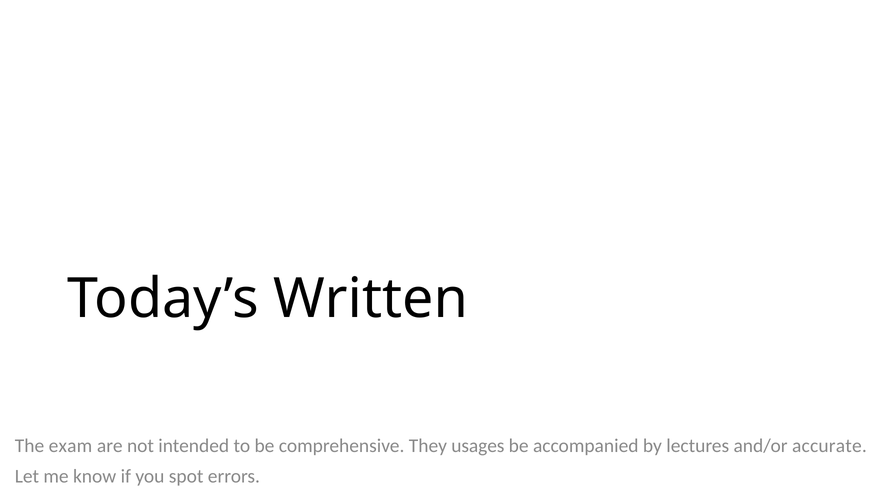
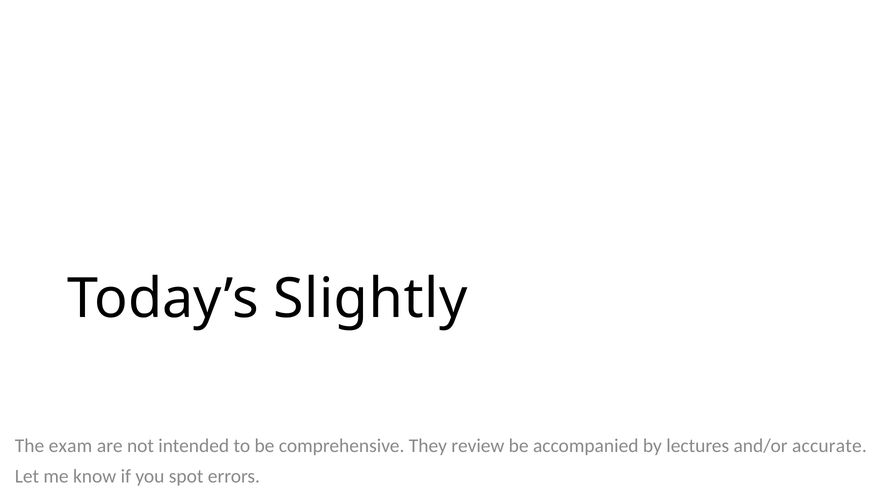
Written: Written -> Slightly
usages: usages -> review
